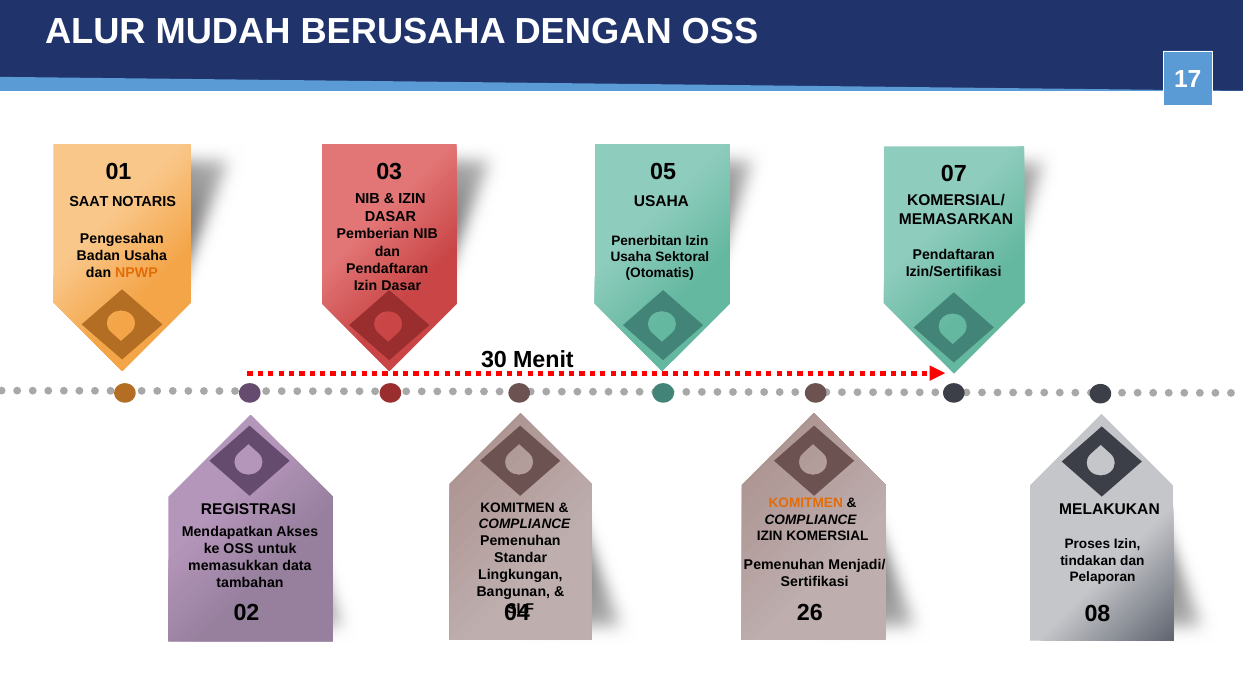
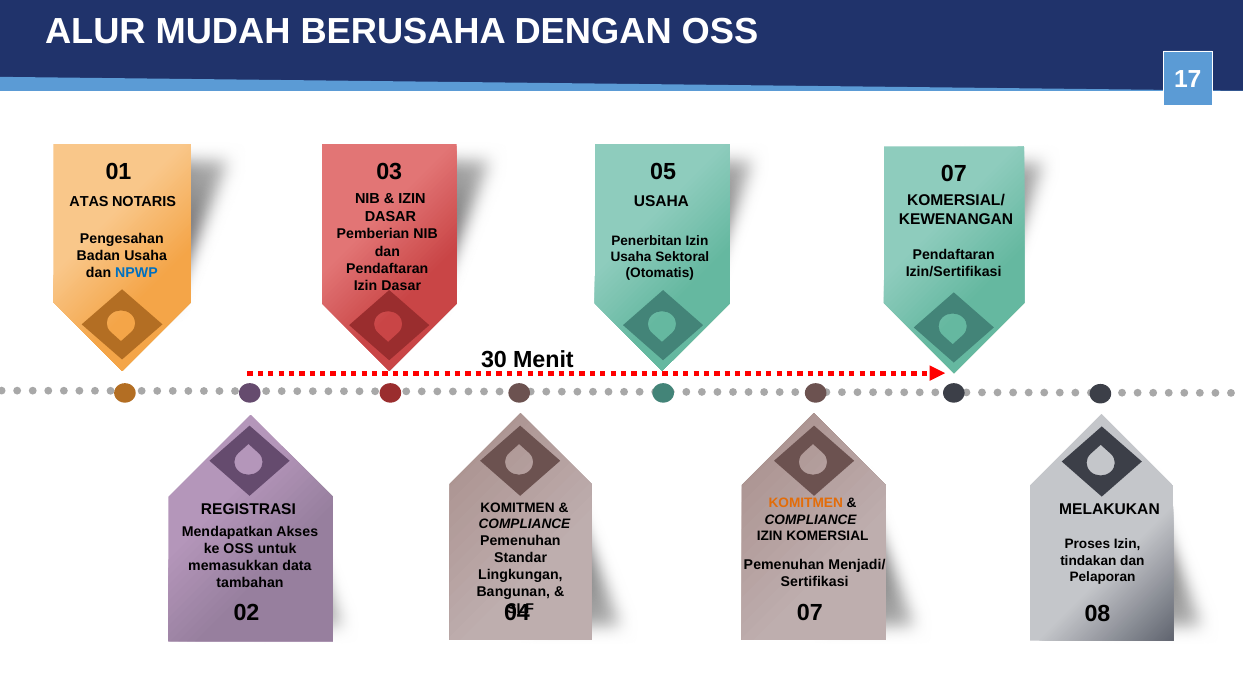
SAAT: SAAT -> ATAS
MEMASARKAN: MEMASARKAN -> KEWENANGAN
NPWP colour: orange -> blue
26 at (810, 613): 26 -> 07
